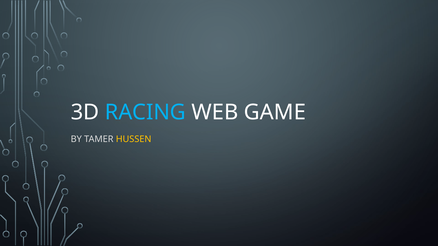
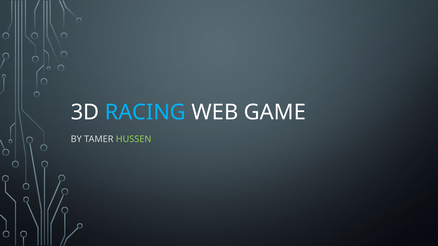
HUSSEN colour: yellow -> light green
